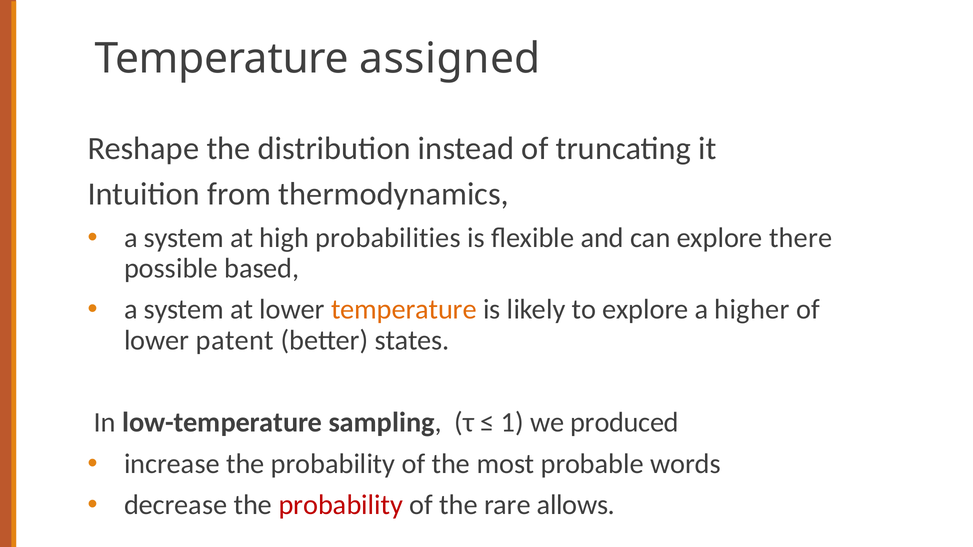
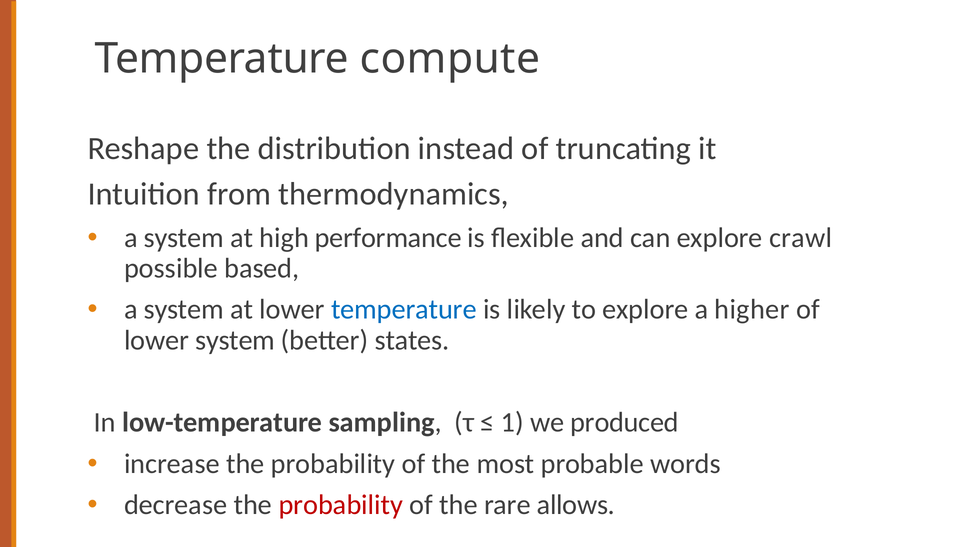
assigned: assigned -> compute
probabilities: probabilities -> performance
there: there -> crawl
temperature at (404, 310) colour: orange -> blue
lower patent: patent -> system
